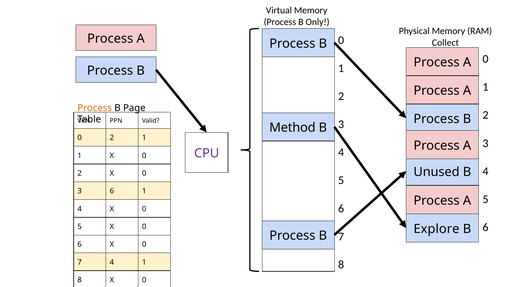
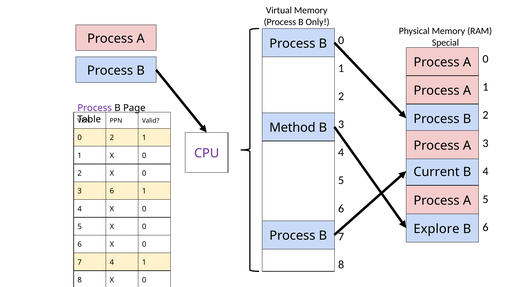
Collect: Collect -> Special
Process at (95, 108) colour: orange -> purple
Unused: Unused -> Current
